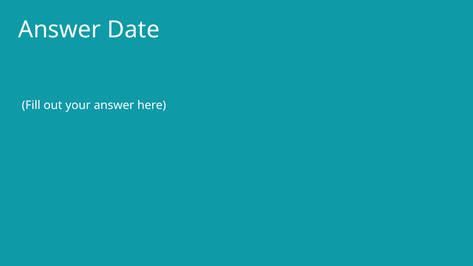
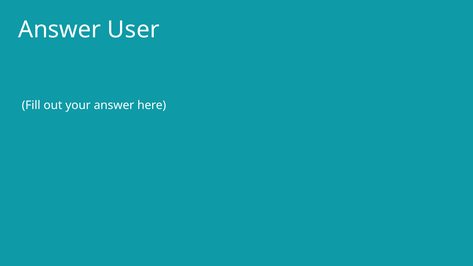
Date: Date -> User
